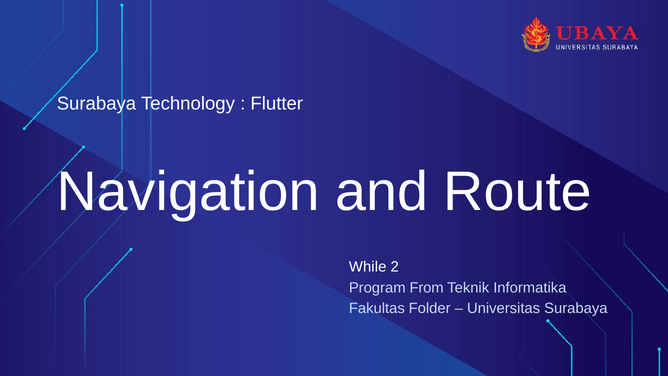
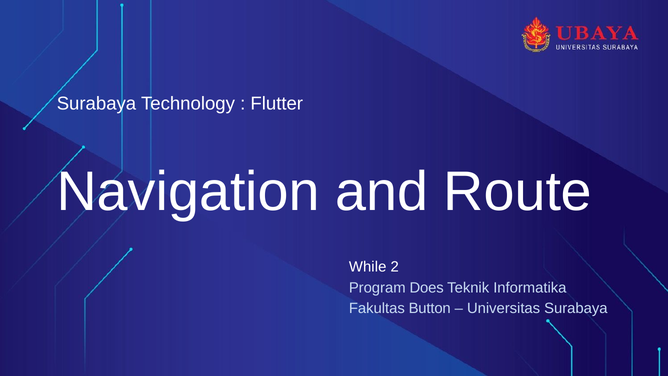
From: From -> Does
Folder: Folder -> Button
